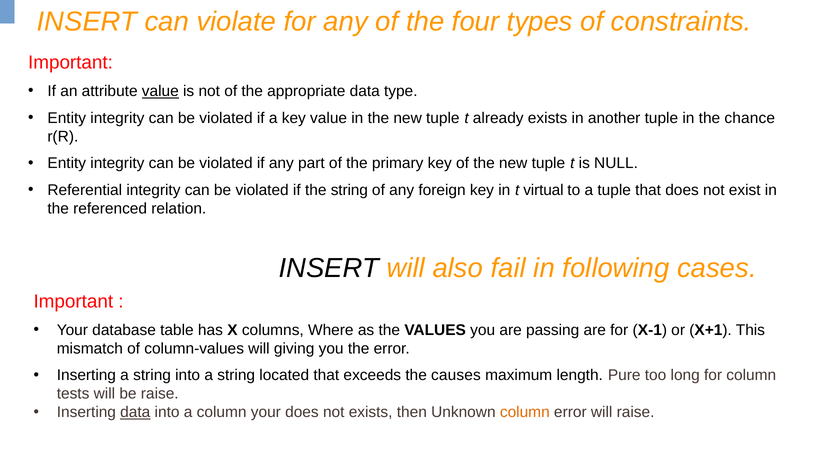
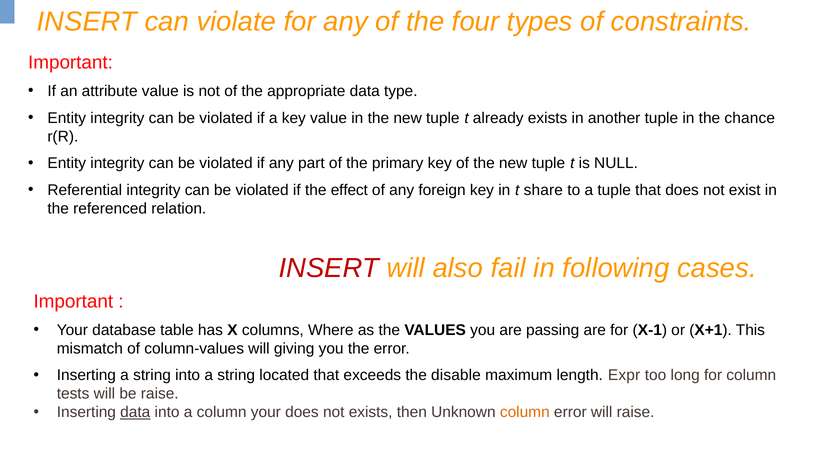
value at (160, 91) underline: present -> none
the string: string -> effect
virtual: virtual -> share
INSERT at (329, 268) colour: black -> red
causes: causes -> disable
Pure: Pure -> Expr
